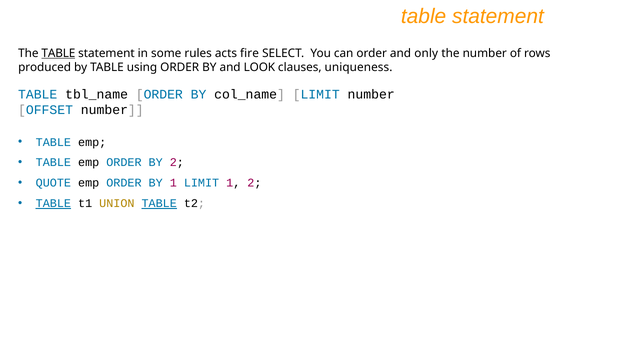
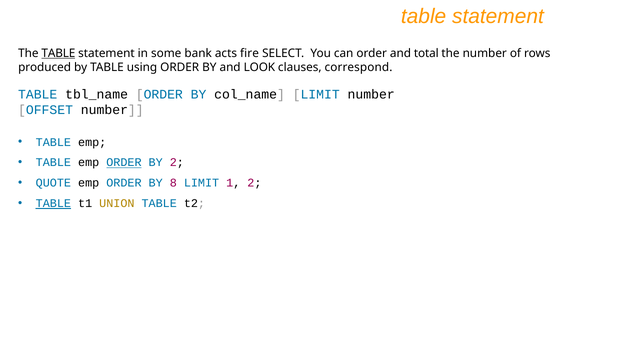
rules: rules -> bank
only: only -> total
uniqueness: uniqueness -> correspond
ORDER at (124, 162) underline: none -> present
BY 1: 1 -> 8
TABLE at (159, 203) underline: present -> none
